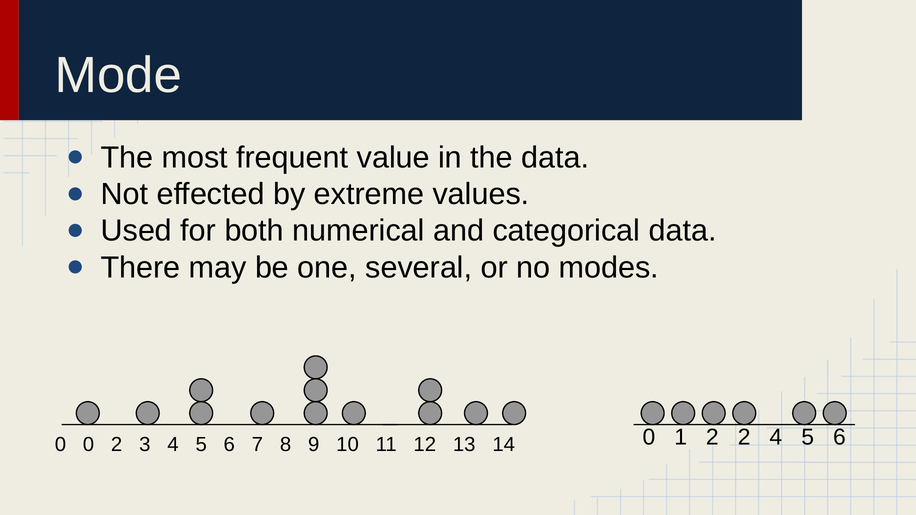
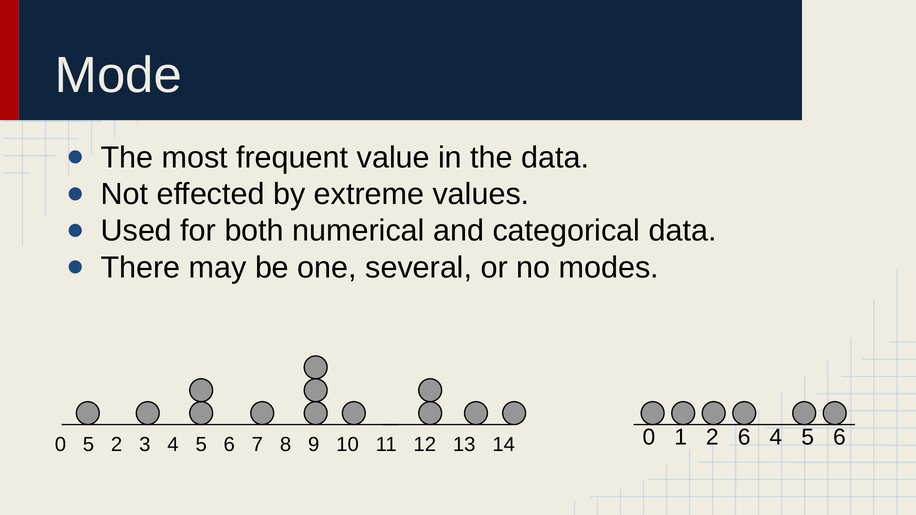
0 0: 0 -> 5
2 2: 2 -> 6
